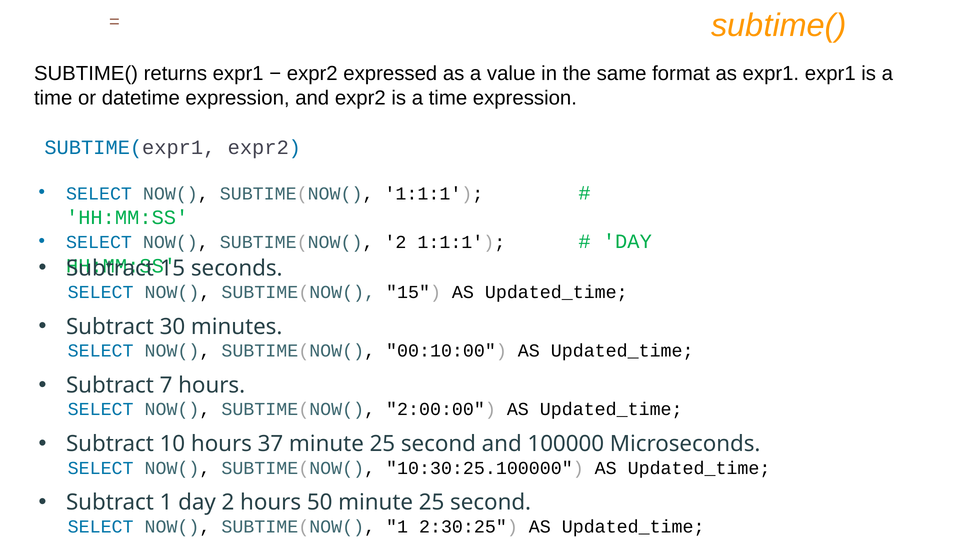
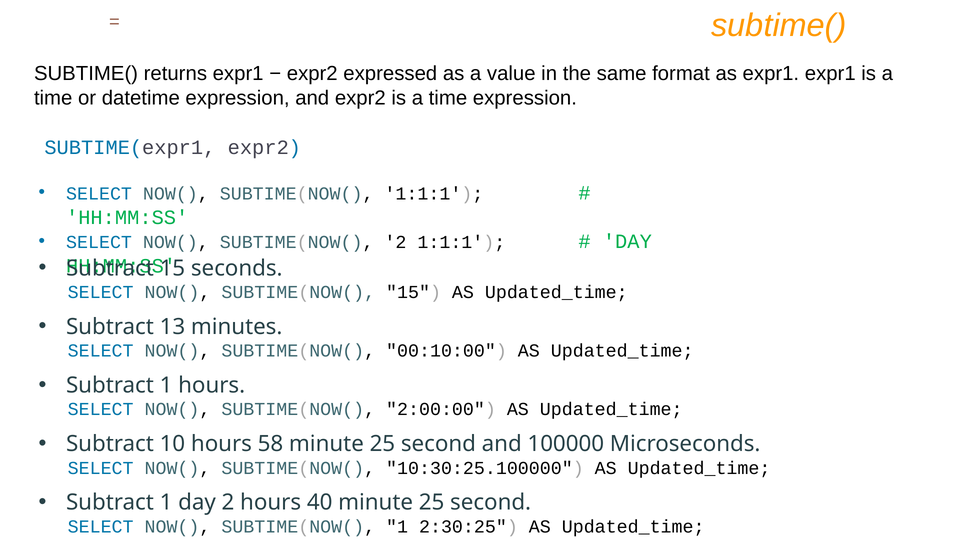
30: 30 -> 13
7 at (166, 385): 7 -> 1
37: 37 -> 58
50: 50 -> 40
